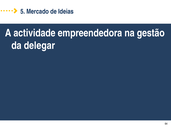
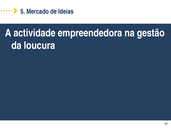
delegar: delegar -> loucura
